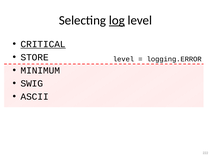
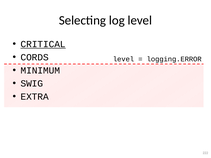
log underline: present -> none
STORE: STORE -> CORDS
ASCII: ASCII -> EXTRA
